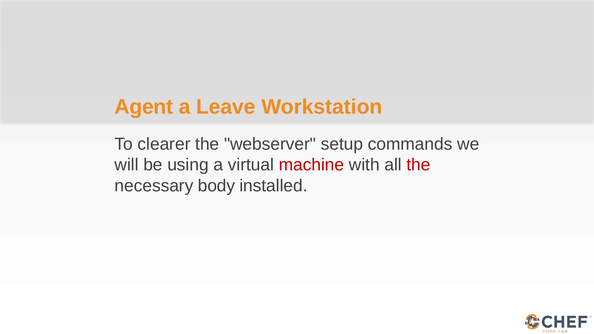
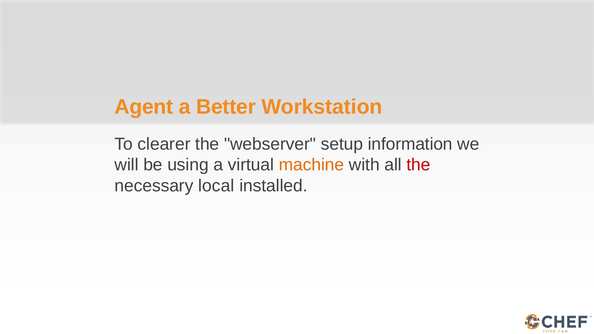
Leave: Leave -> Better
commands: commands -> information
machine colour: red -> orange
body: body -> local
